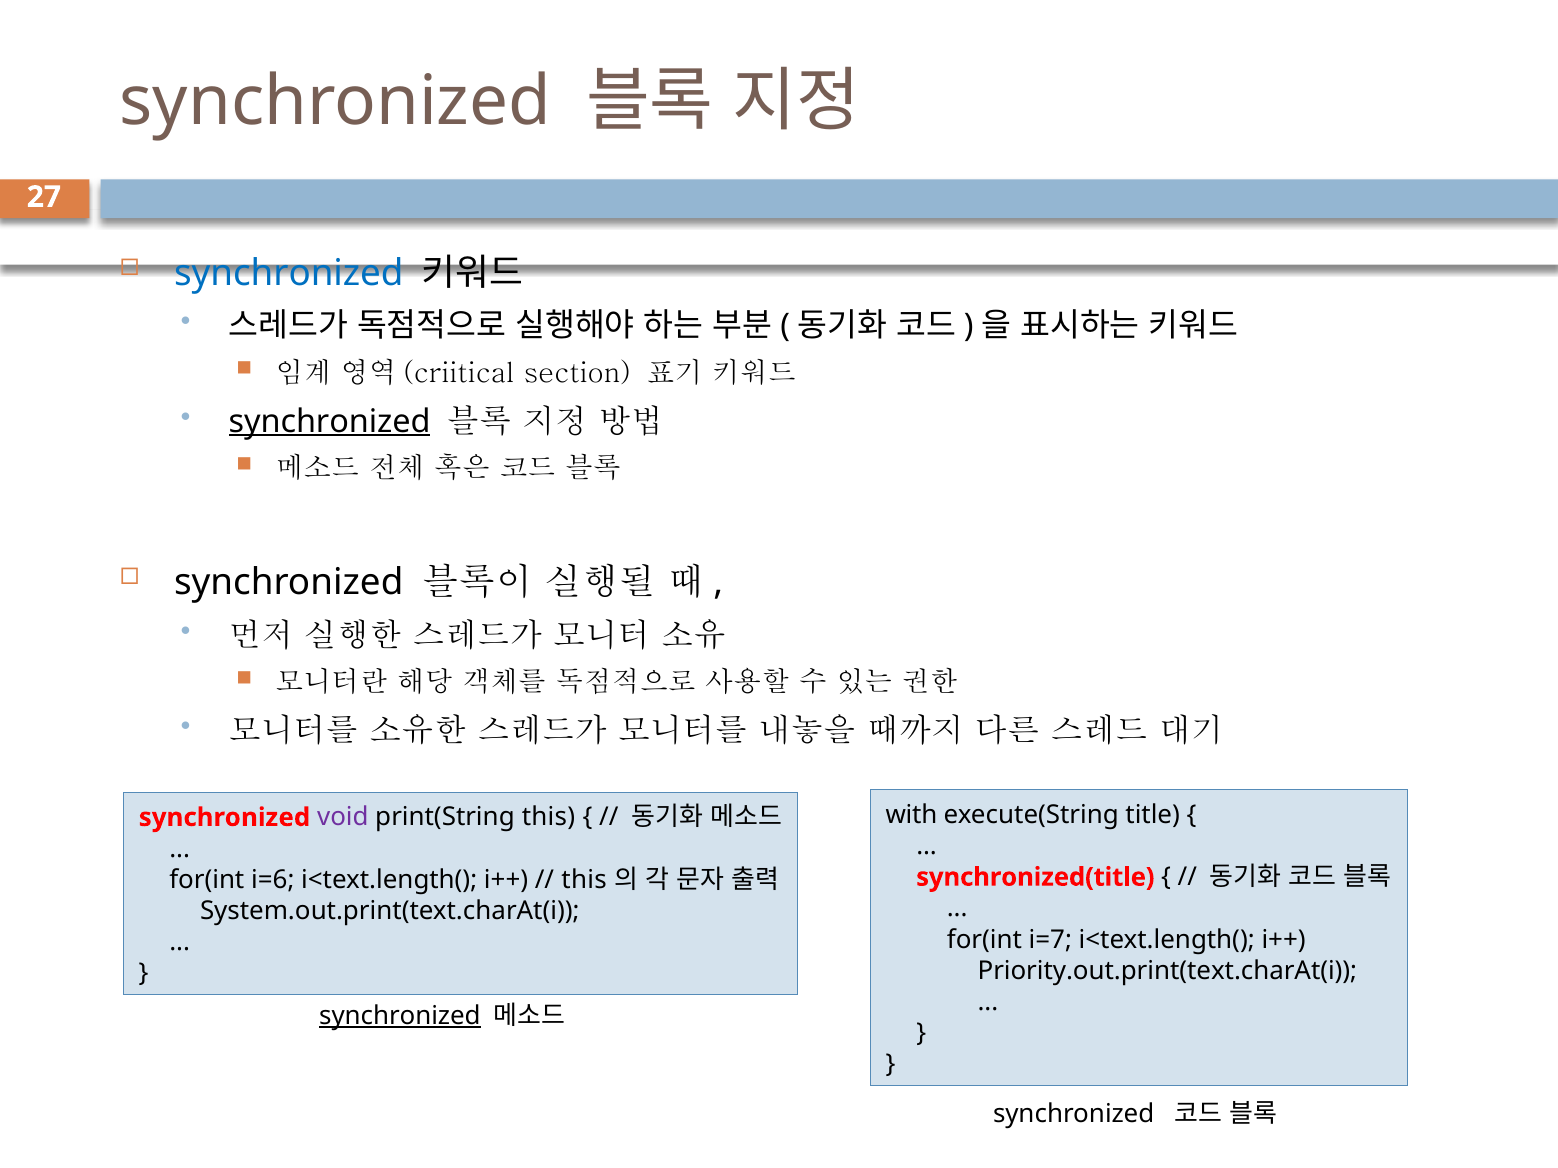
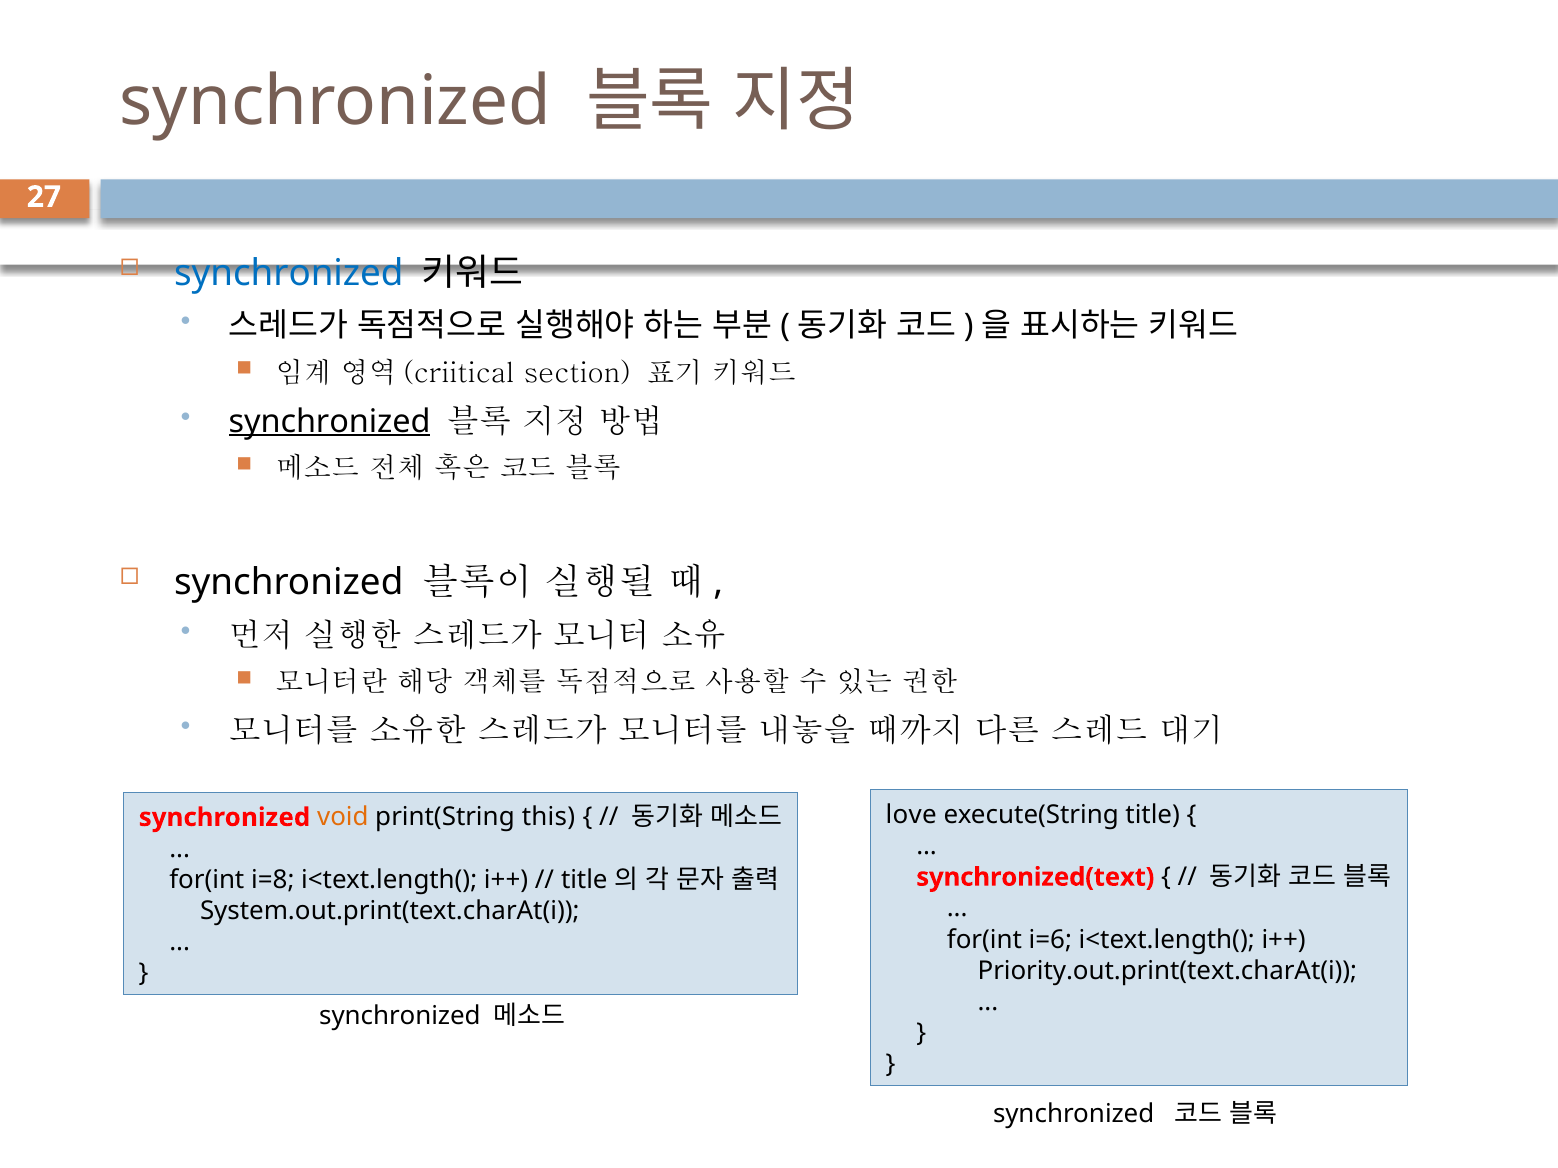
with: with -> love
void colour: purple -> orange
i=6: i=6 -> i=8
this at (584, 880): this -> title
synchronized(title: synchronized(title -> synchronized(text
i=7: i=7 -> i=6
synchronized at (400, 1016) underline: present -> none
